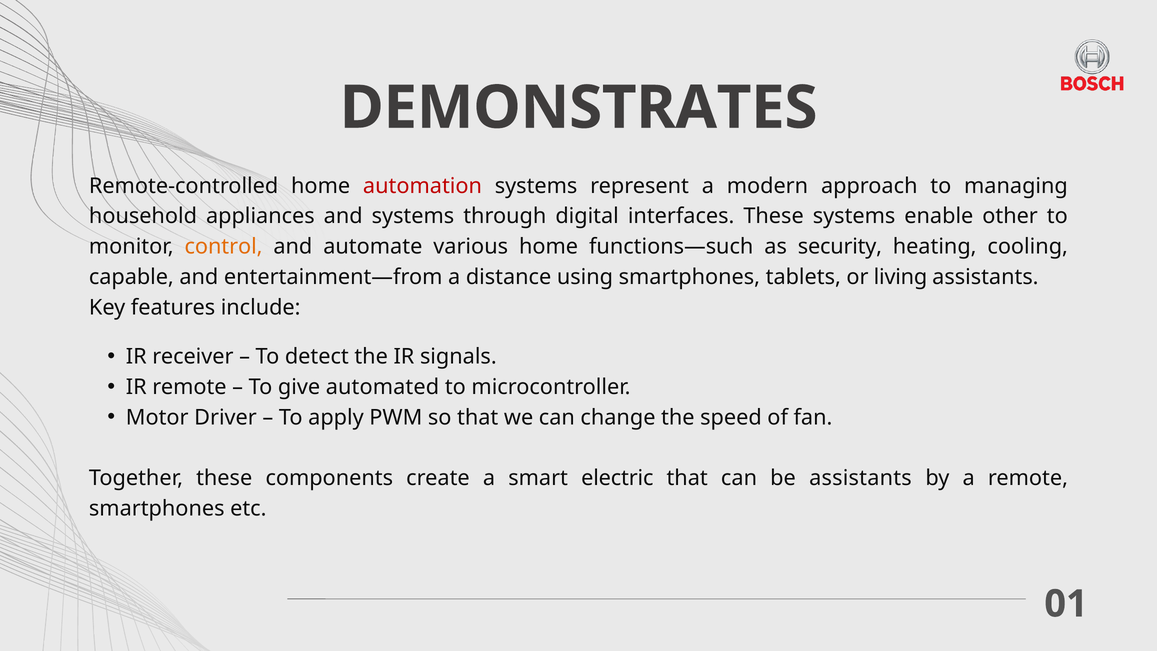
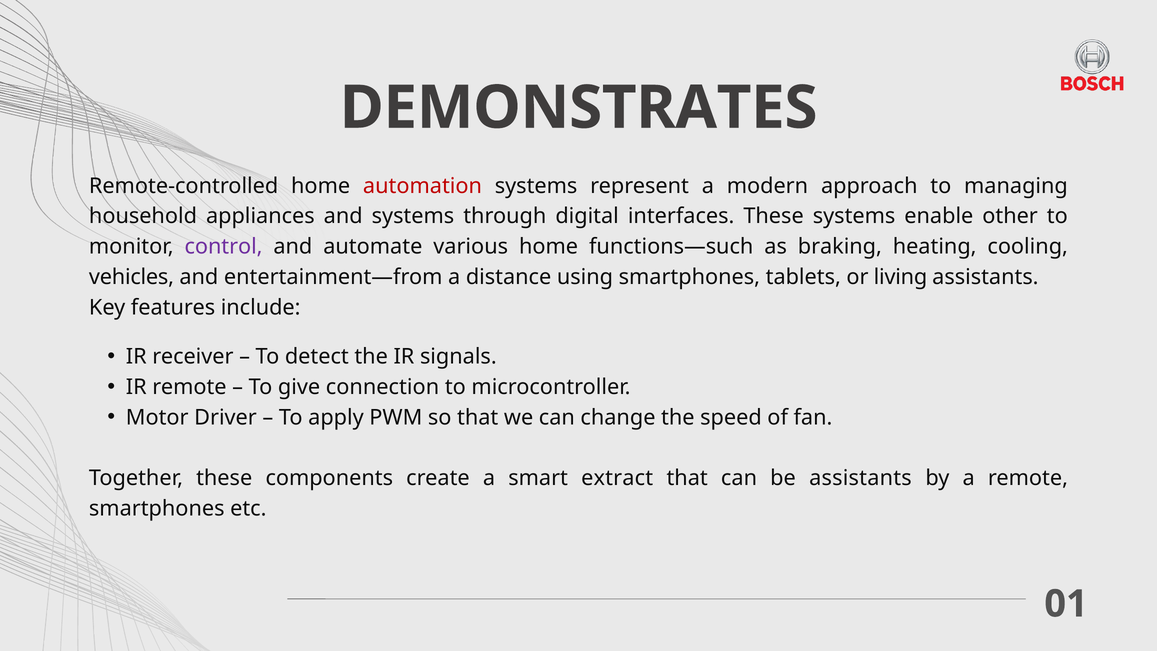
control colour: orange -> purple
security: security -> braking
capable: capable -> vehicles
automated: automated -> connection
electric: electric -> extract
